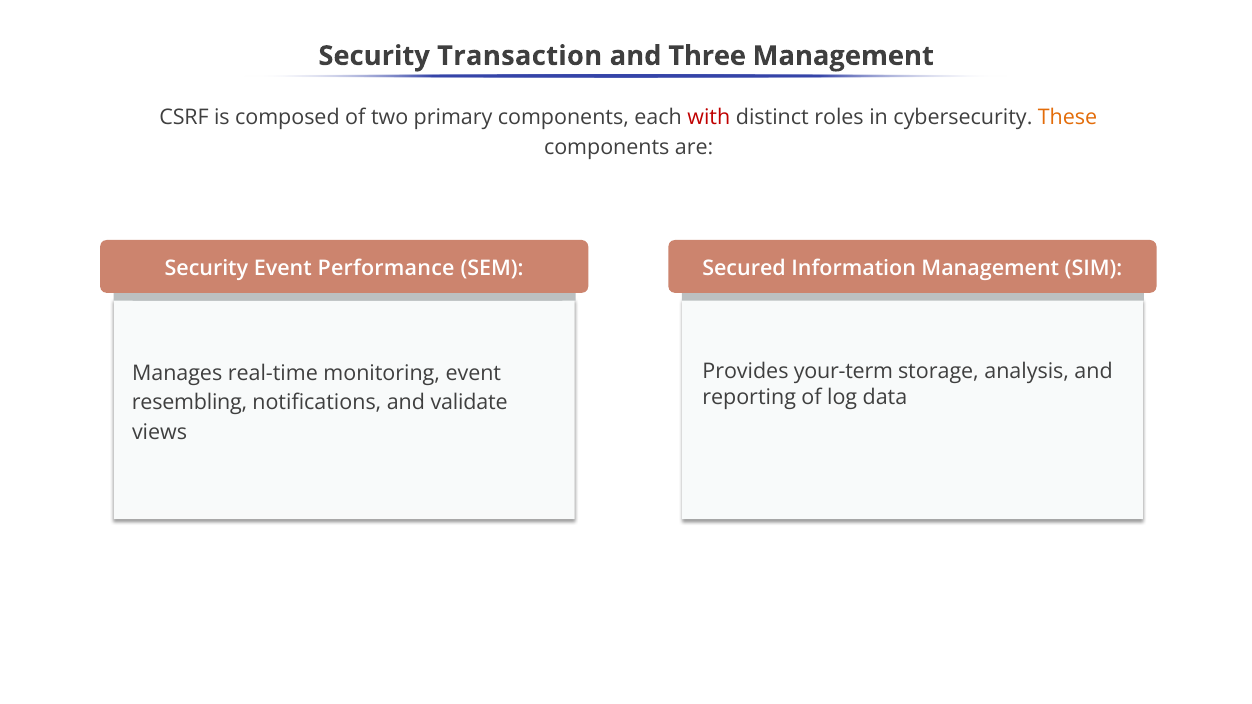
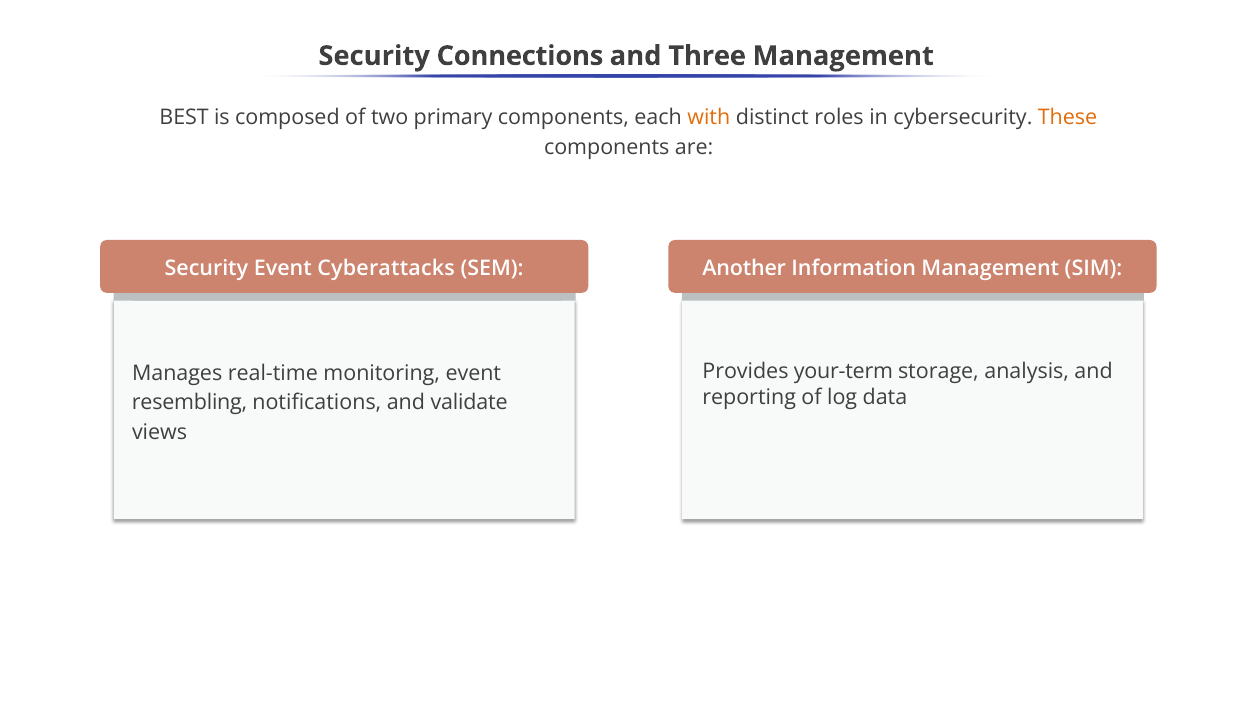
Transaction: Transaction -> Connections
CSRF: CSRF -> BEST
with colour: red -> orange
Performance: Performance -> Cyberattacks
Secured: Secured -> Another
